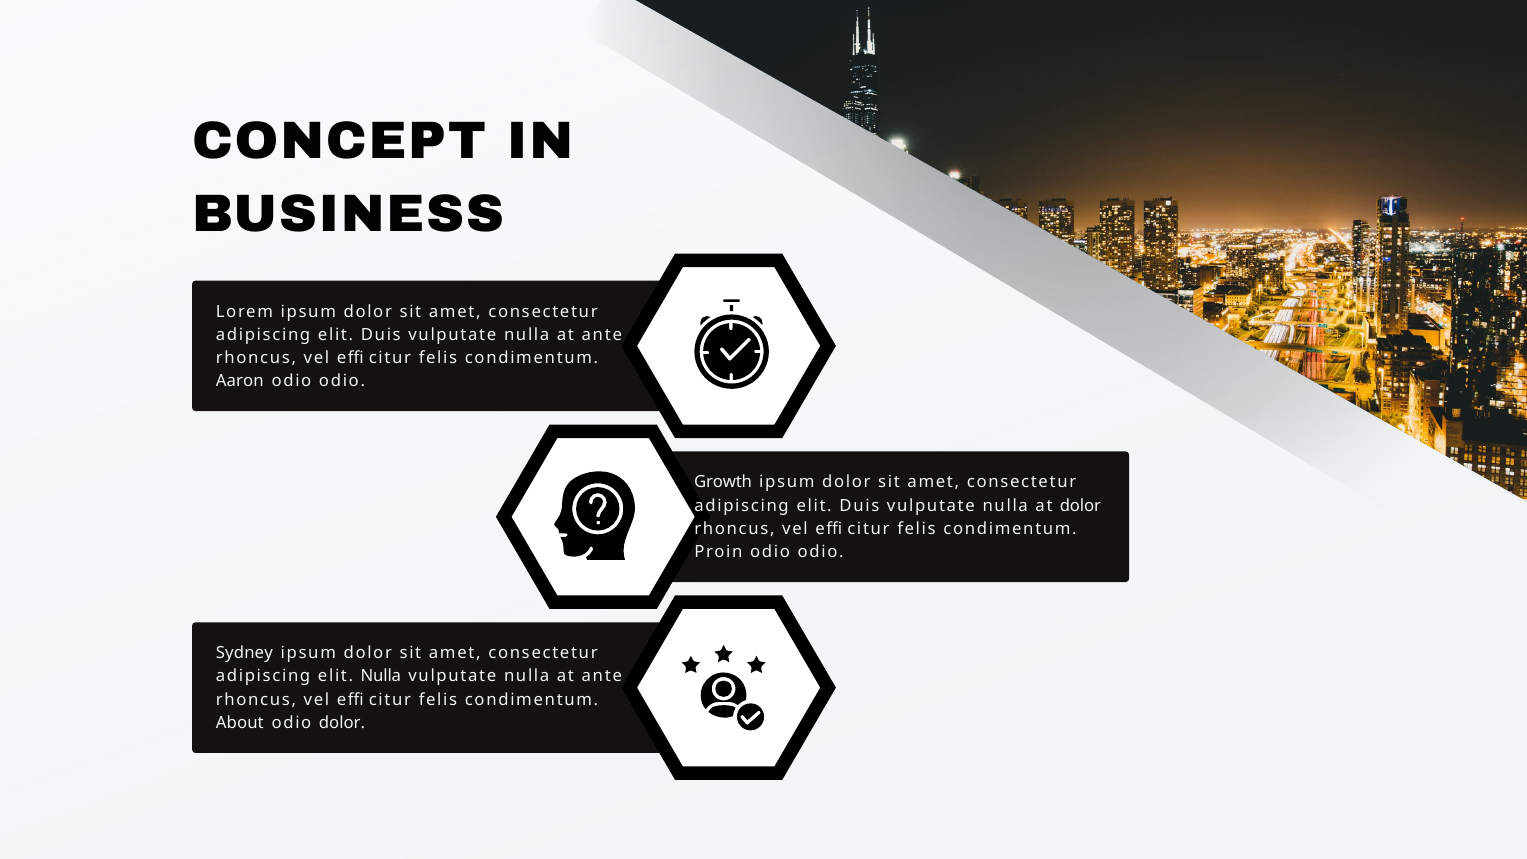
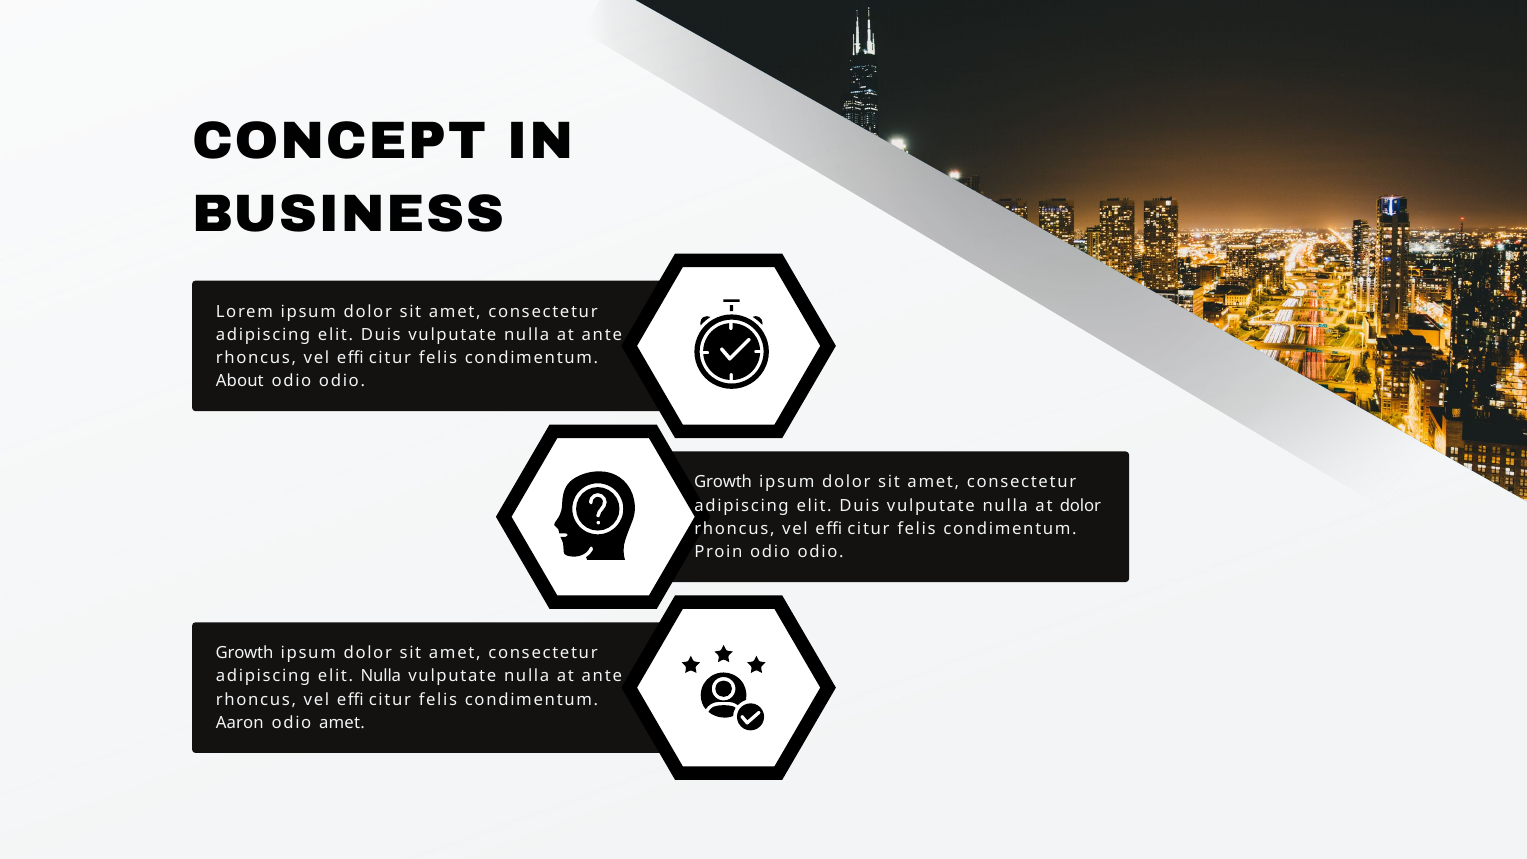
Aaron: Aaron -> About
Sydney at (244, 653): Sydney -> Growth
About: About -> Aaron
odio dolor: dolor -> amet
